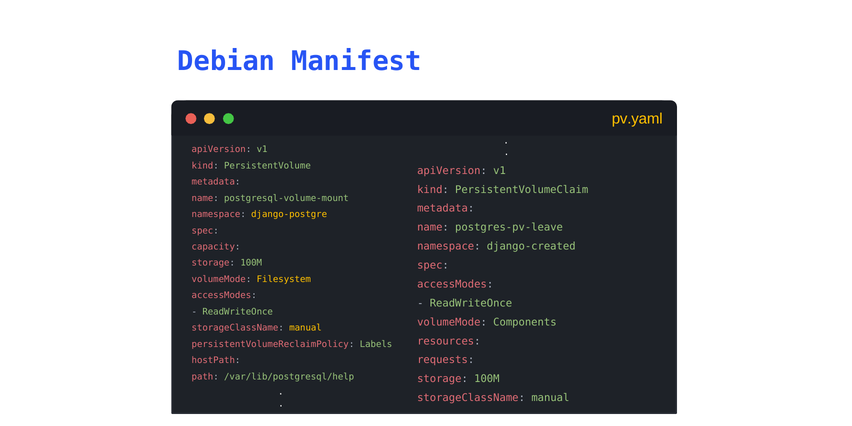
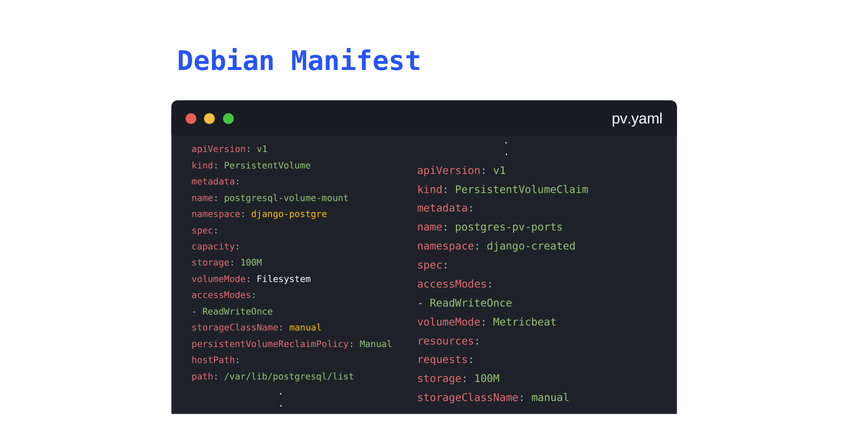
pv.yaml colour: yellow -> white
postgres-pv-leave: postgres-pv-leave -> postgres-pv-ports
Filesystem colour: yellow -> white
Components: Components -> Metricbeat
persistentVolumeReclaimPolicy Labels: Labels -> Manual
/var/lib/postgresql/help: /var/lib/postgresql/help -> /var/lib/postgresql/list
